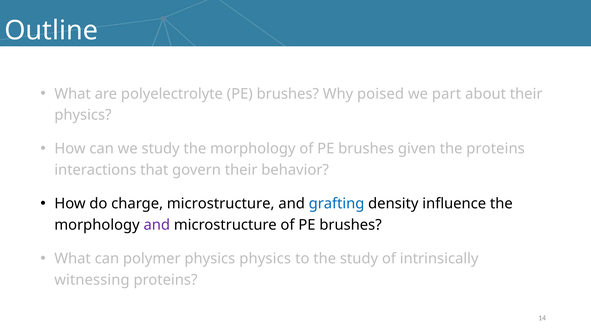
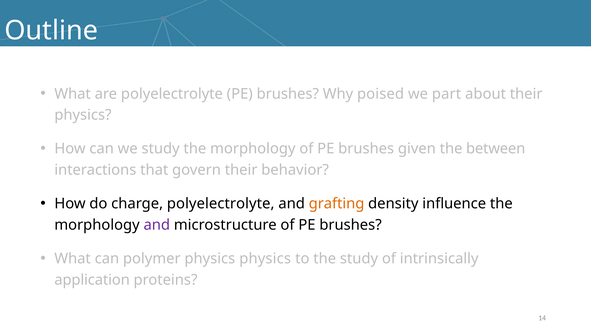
the proteins: proteins -> between
charge microstructure: microstructure -> polyelectrolyte
grafting colour: blue -> orange
witnessing: witnessing -> application
